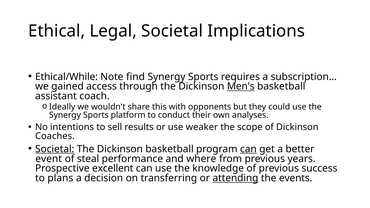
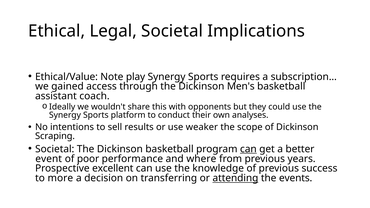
Ethical/While: Ethical/While -> Ethical/Value
find: find -> play
Men's underline: present -> none
Coaches: Coaches -> Scraping
Societal at (55, 149) underline: present -> none
steal: steal -> poor
plans: plans -> more
